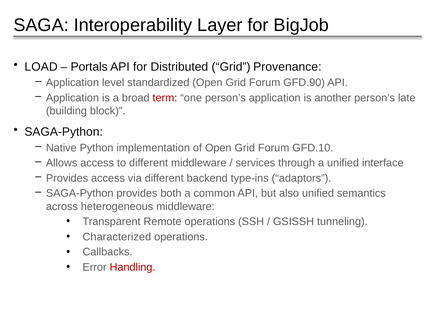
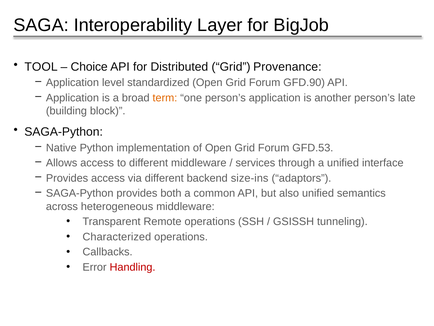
LOAD: LOAD -> TOOL
Portals: Portals -> Choice
term colour: red -> orange
GFD.10: GFD.10 -> GFD.53
type-ins: type-ins -> size-ins
